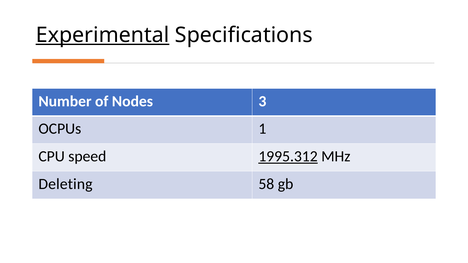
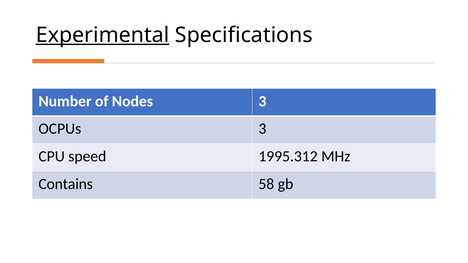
OCPUs 1: 1 -> 3
1995.312 underline: present -> none
Deleting: Deleting -> Contains
